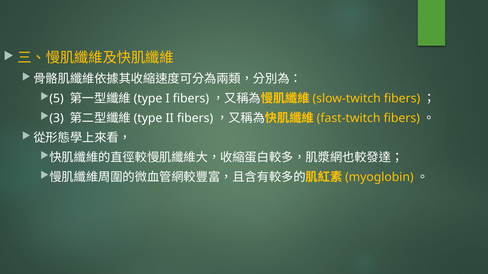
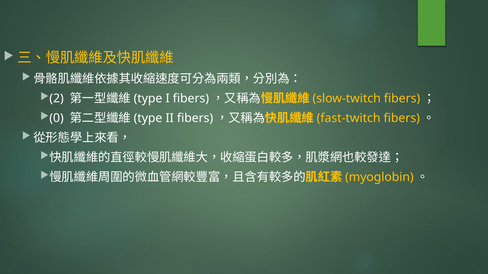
5: 5 -> 2
3: 3 -> 0
